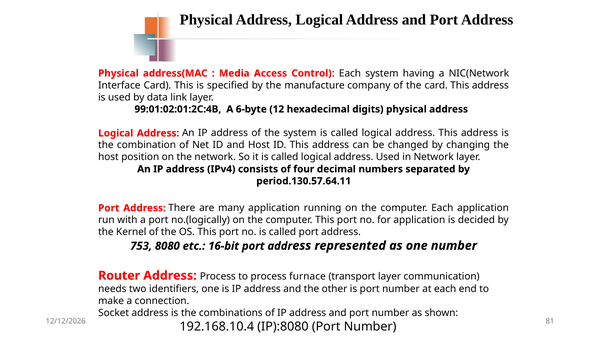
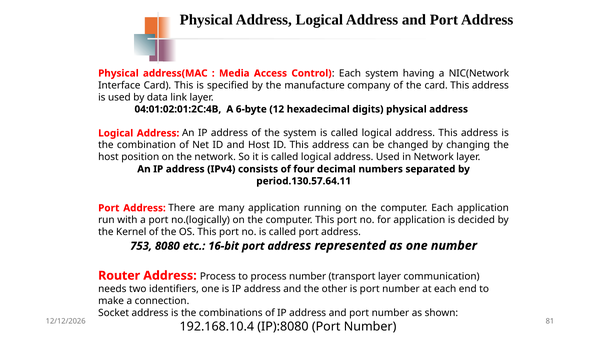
99:01:02:01:2C:4B: 99:01:02:01:2C:4B -> 04:01:02:01:2C:4B
process furnace: furnace -> number
